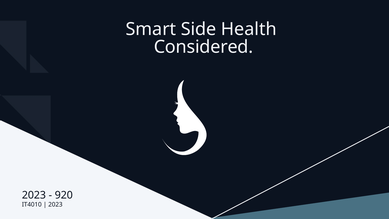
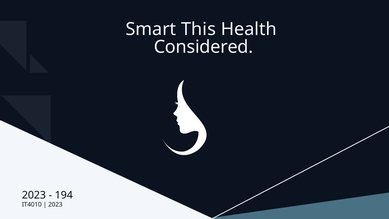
Side: Side -> This
920: 920 -> 194
